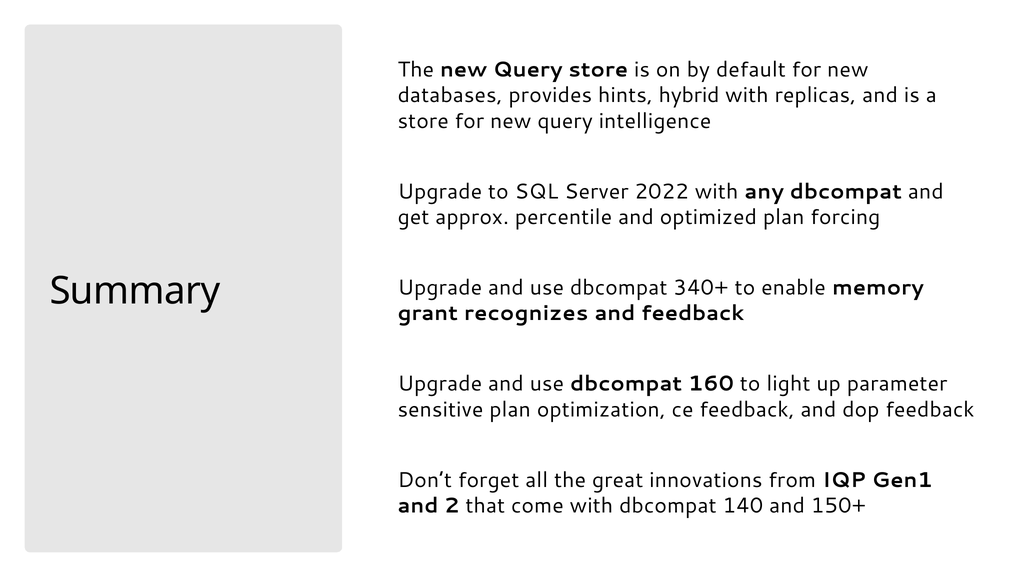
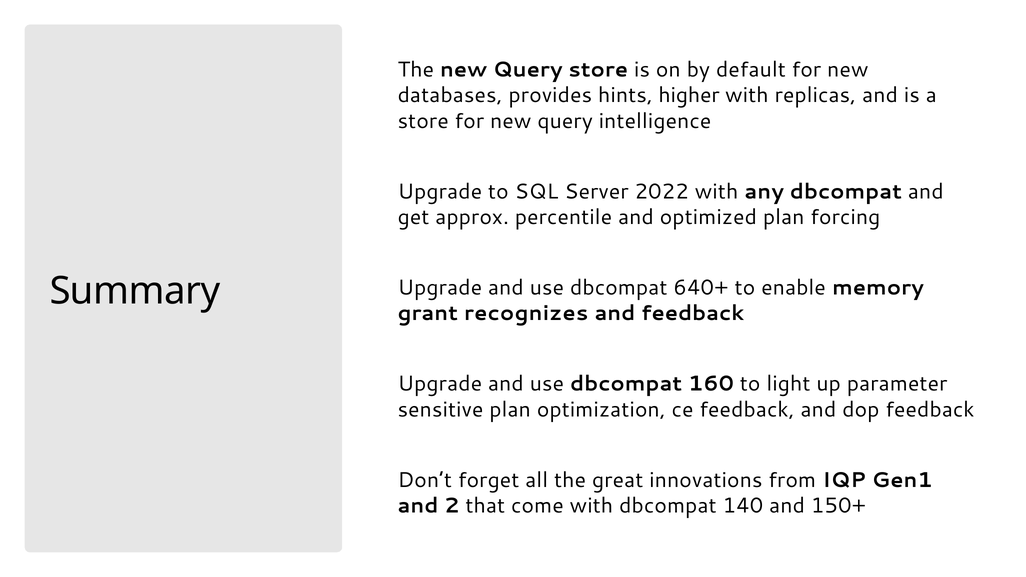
hybrid: hybrid -> higher
340+: 340+ -> 640+
